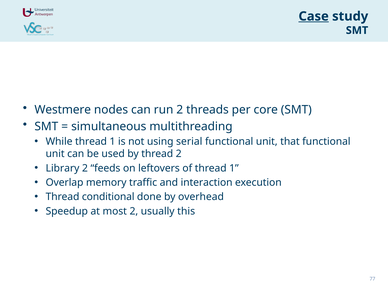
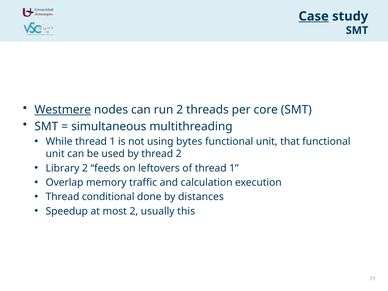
Westmere underline: none -> present
serial: serial -> bytes
interaction: interaction -> calculation
overhead: overhead -> distances
